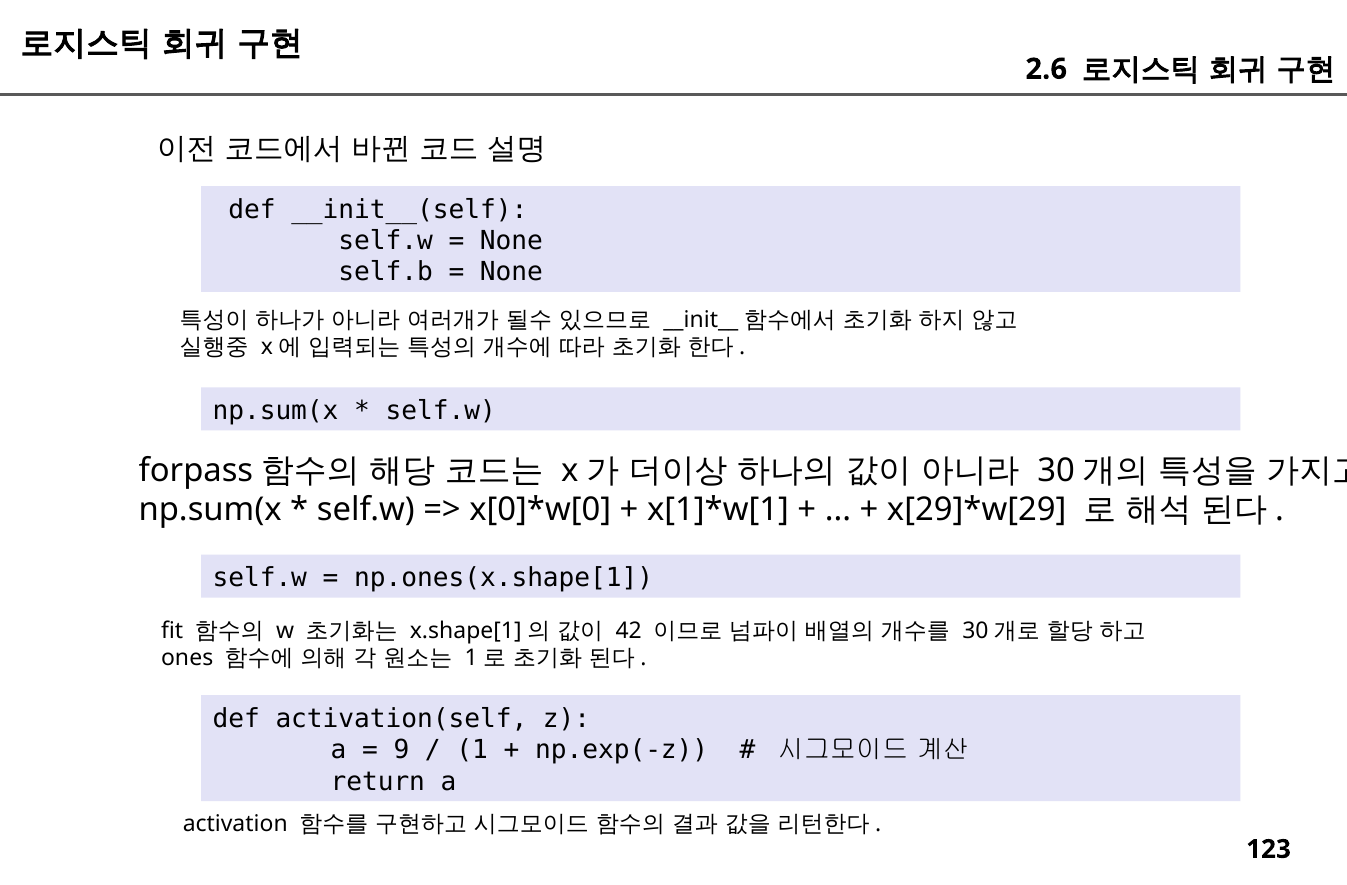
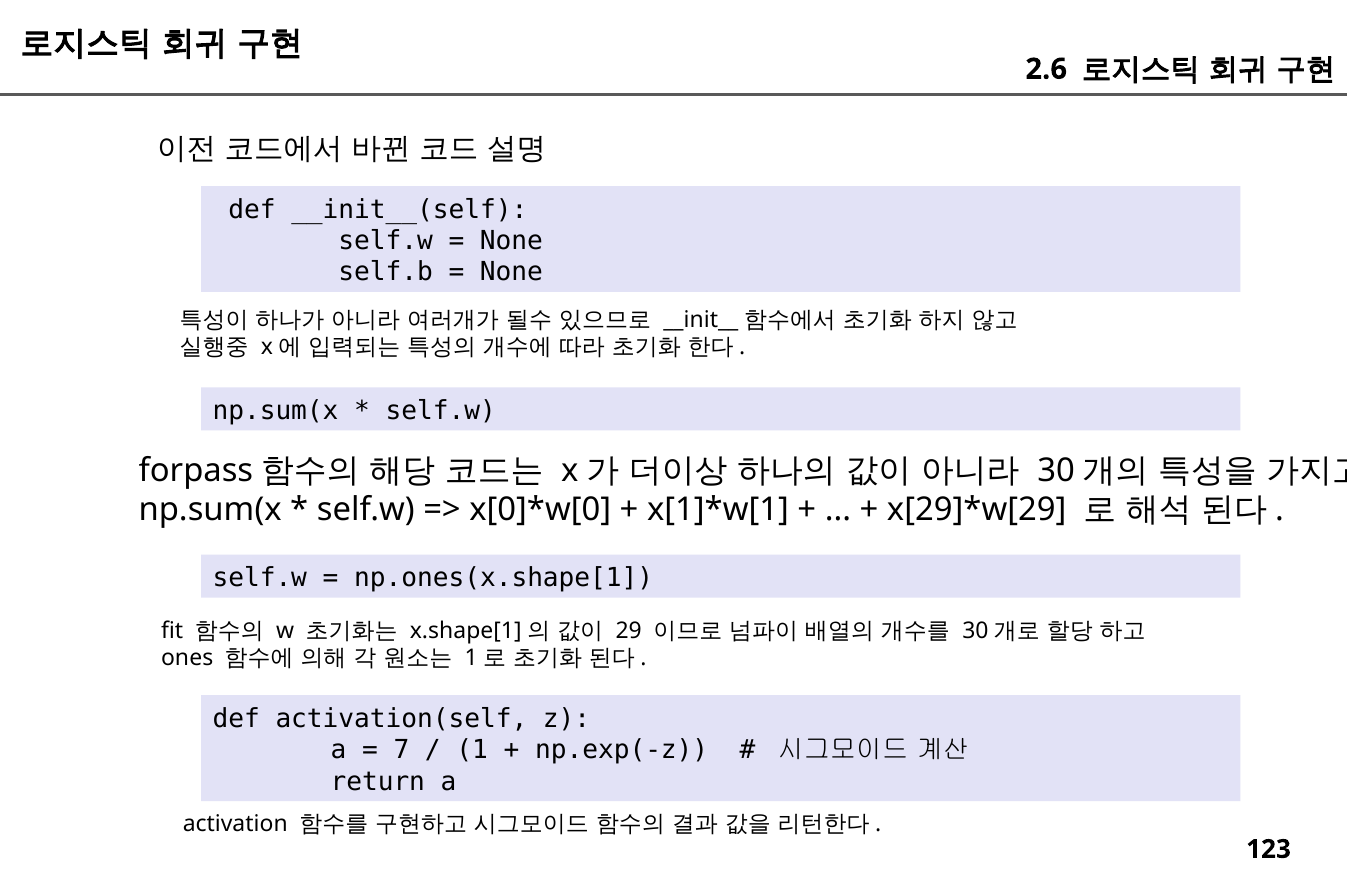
42: 42 -> 29
9: 9 -> 7
